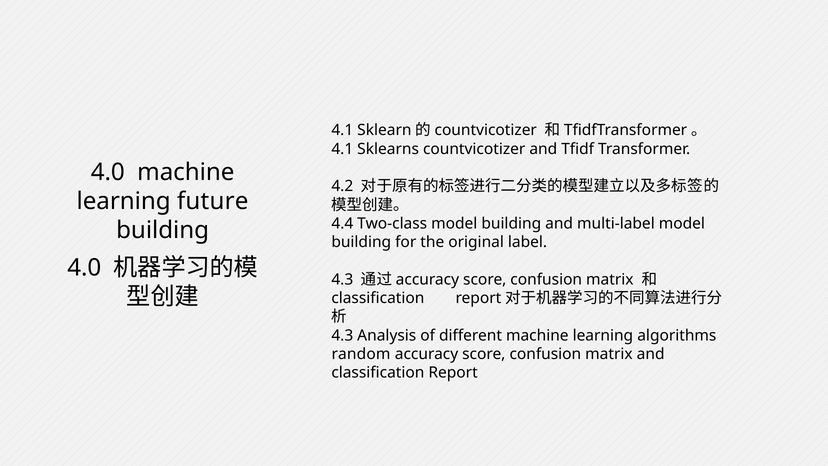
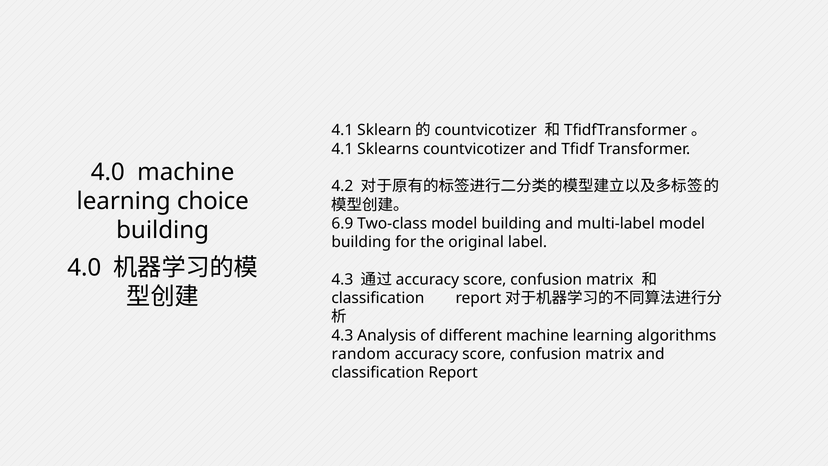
future: future -> choice
4.4: 4.4 -> 6.9
